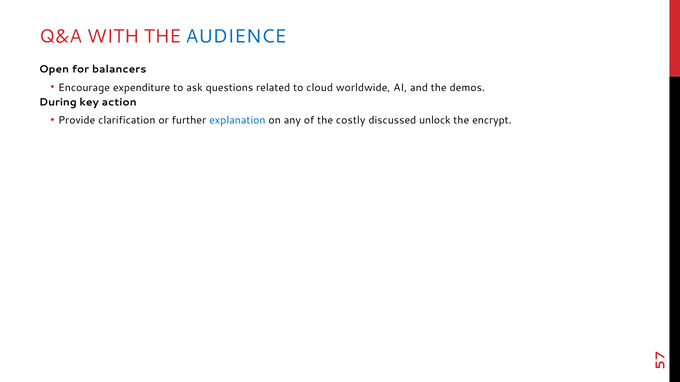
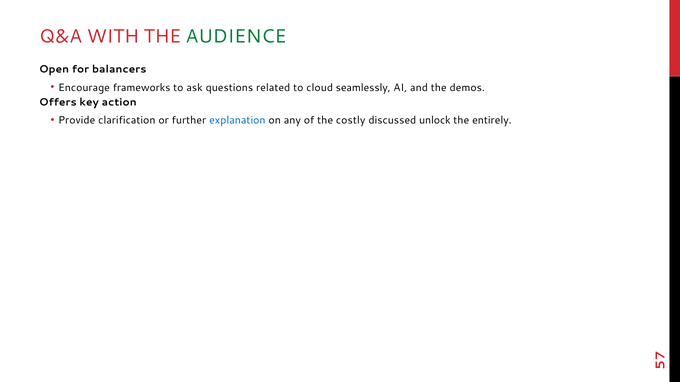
AUDIENCE colour: blue -> green
expenditure: expenditure -> frameworks
worldwide: worldwide -> seamlessly
During: During -> Offers
encrypt: encrypt -> entirely
